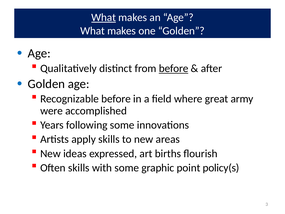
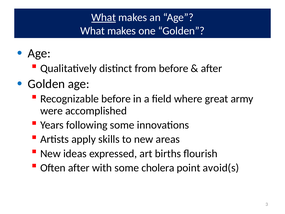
before at (174, 68) underline: present -> none
Often skills: skills -> after
graphic: graphic -> cholera
policy(s: policy(s -> avoid(s
